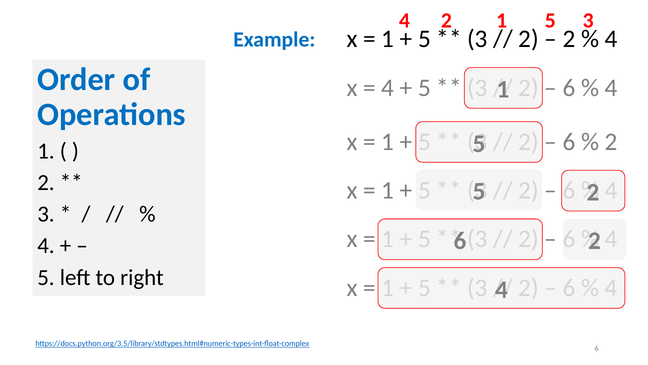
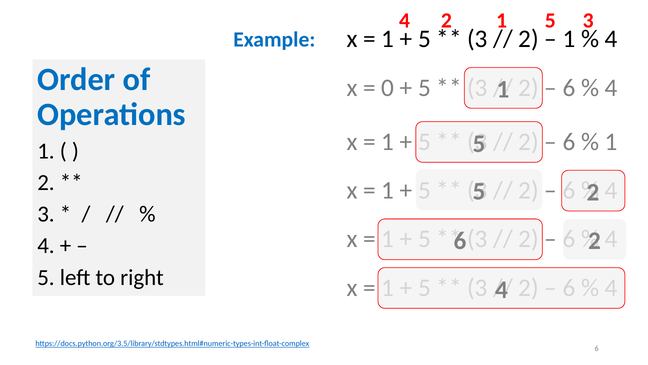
2 at (569, 39): 2 -> 1
4 at (388, 88): 4 -> 0
2 at (611, 142): 2 -> 1
